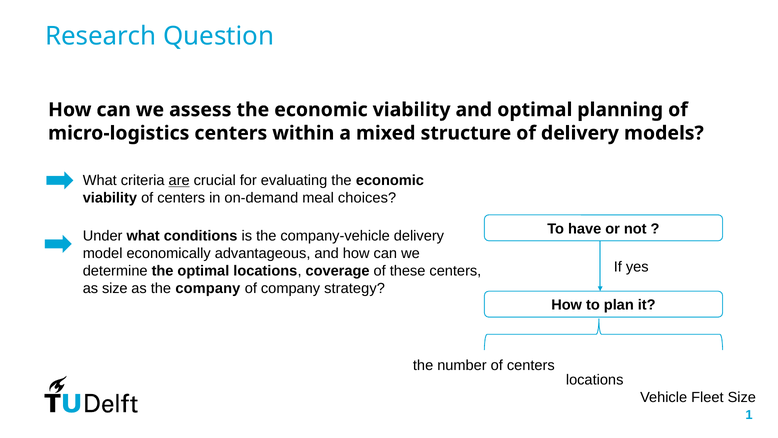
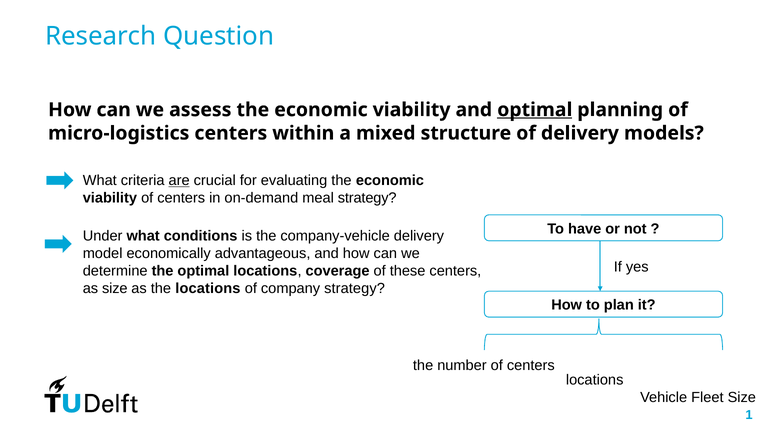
optimal at (535, 110) underline: none -> present
meal choices: choices -> strategy
the company: company -> locations
